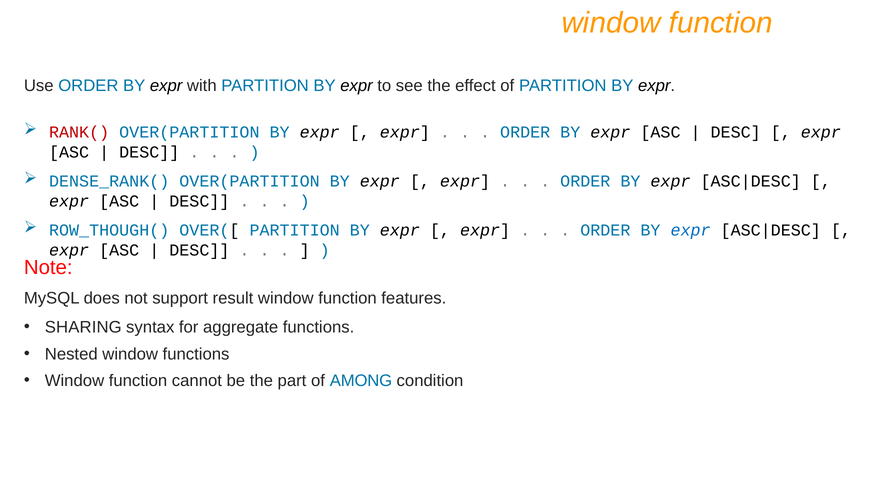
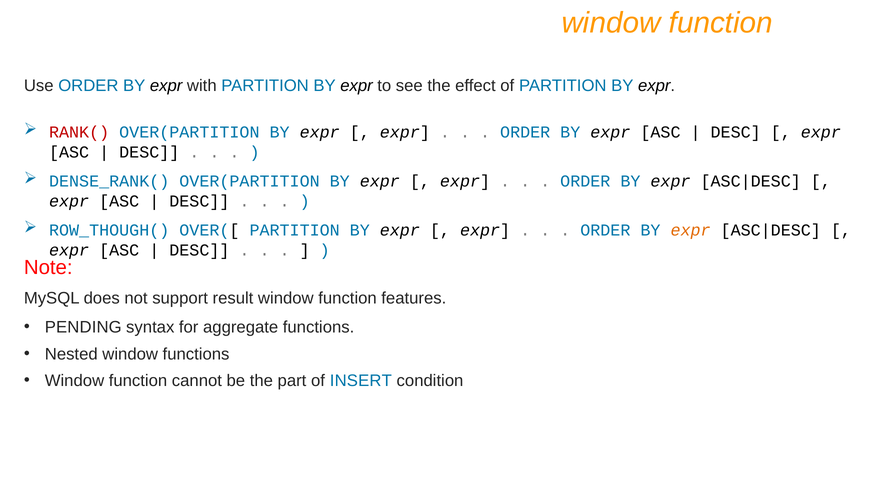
expr at (691, 230) colour: blue -> orange
SHARING: SHARING -> PENDING
AMONG: AMONG -> INSERT
